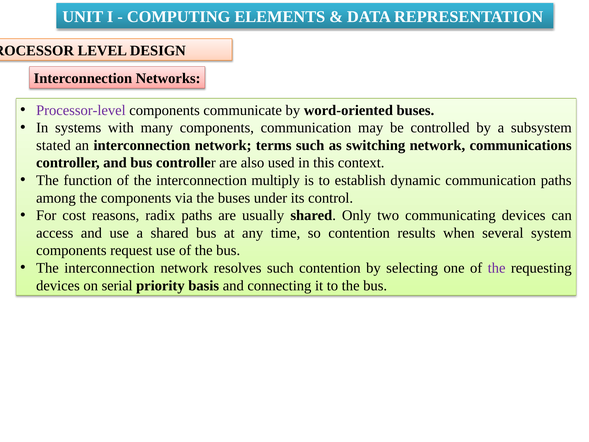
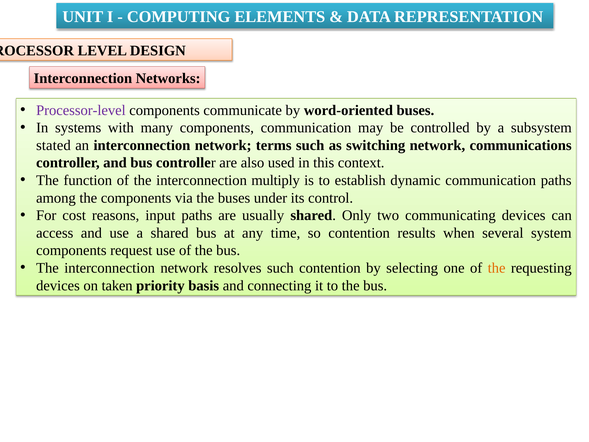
radix: radix -> input
the at (497, 268) colour: purple -> orange
serial: serial -> taken
